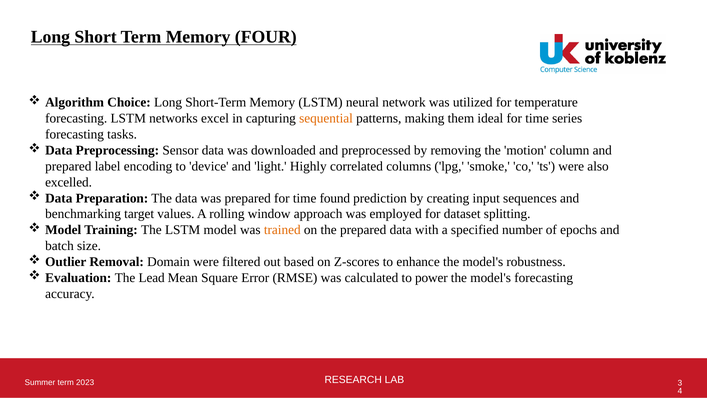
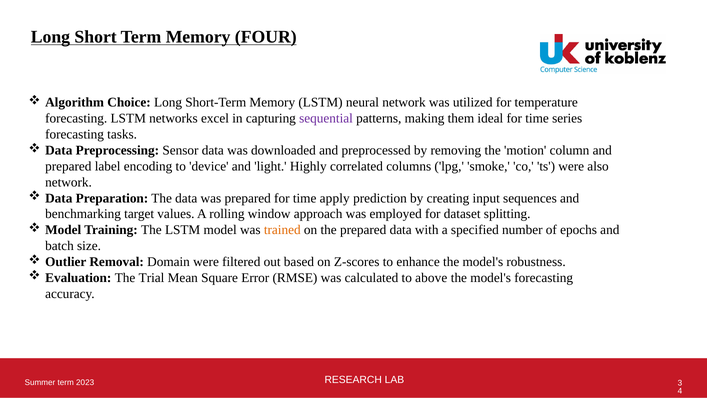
sequential colour: orange -> purple
excelled at (69, 182): excelled -> network
found: found -> apply
Lead: Lead -> Trial
power: power -> above
